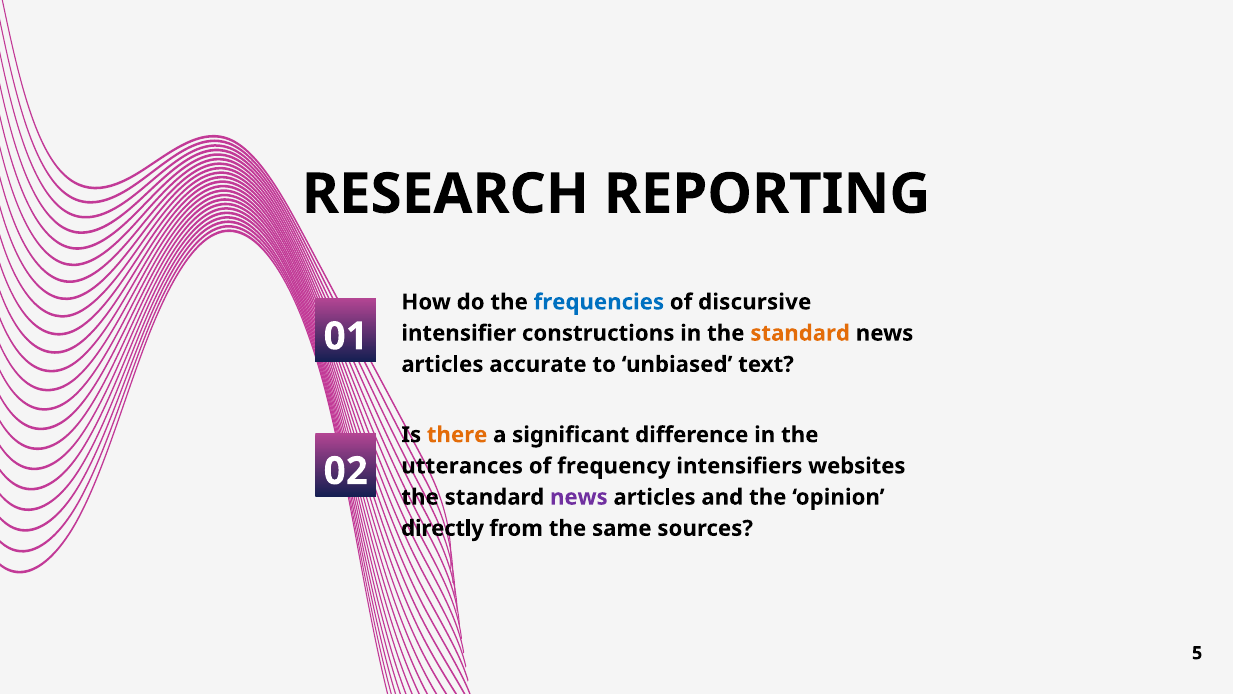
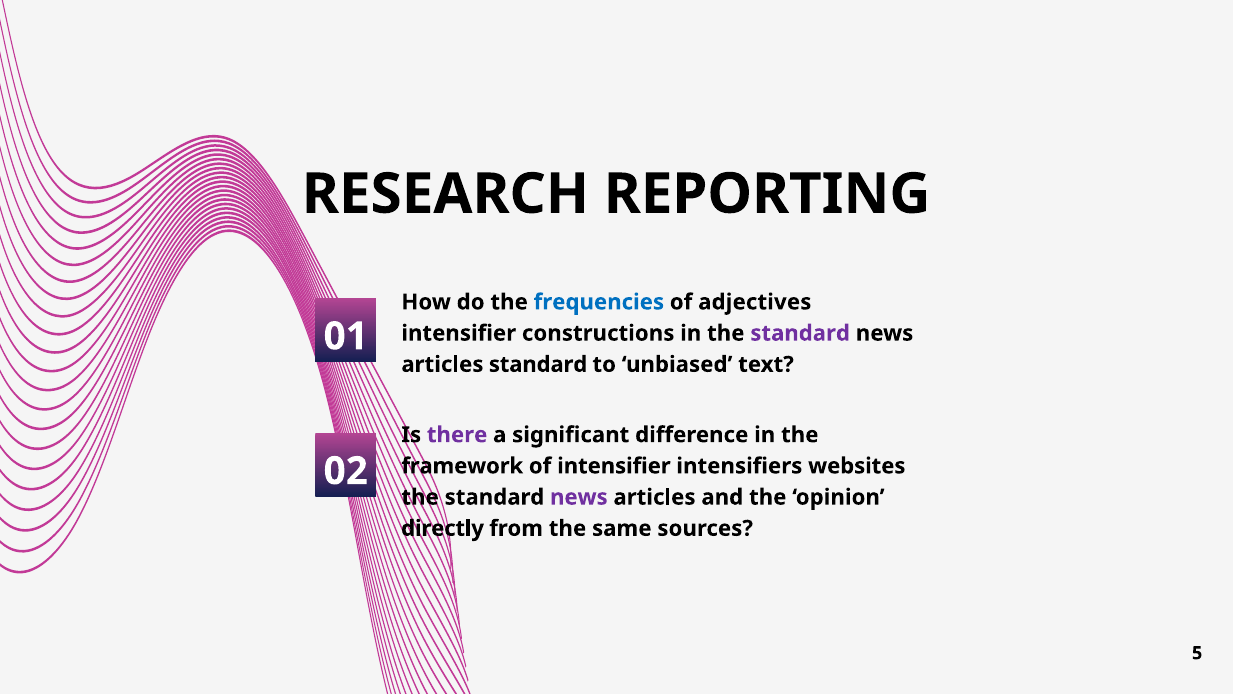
discursive: discursive -> adjectives
standard at (800, 333) colour: orange -> purple
articles accurate: accurate -> standard
there colour: orange -> purple
utterances: utterances -> framework
of frequency: frequency -> intensifier
